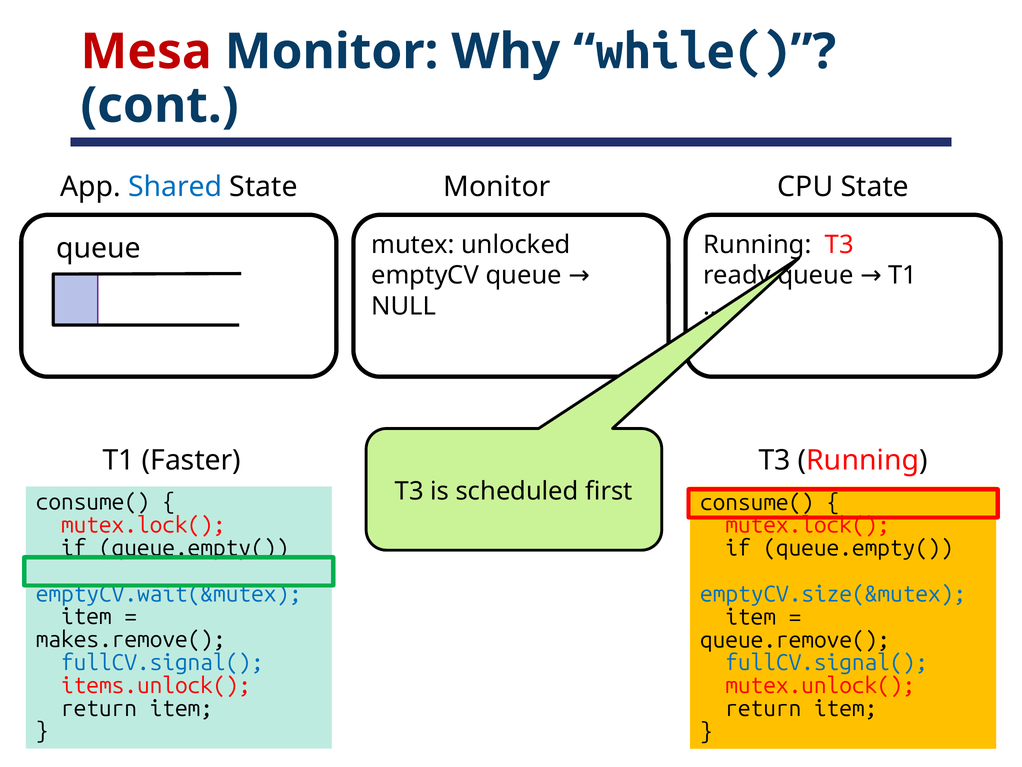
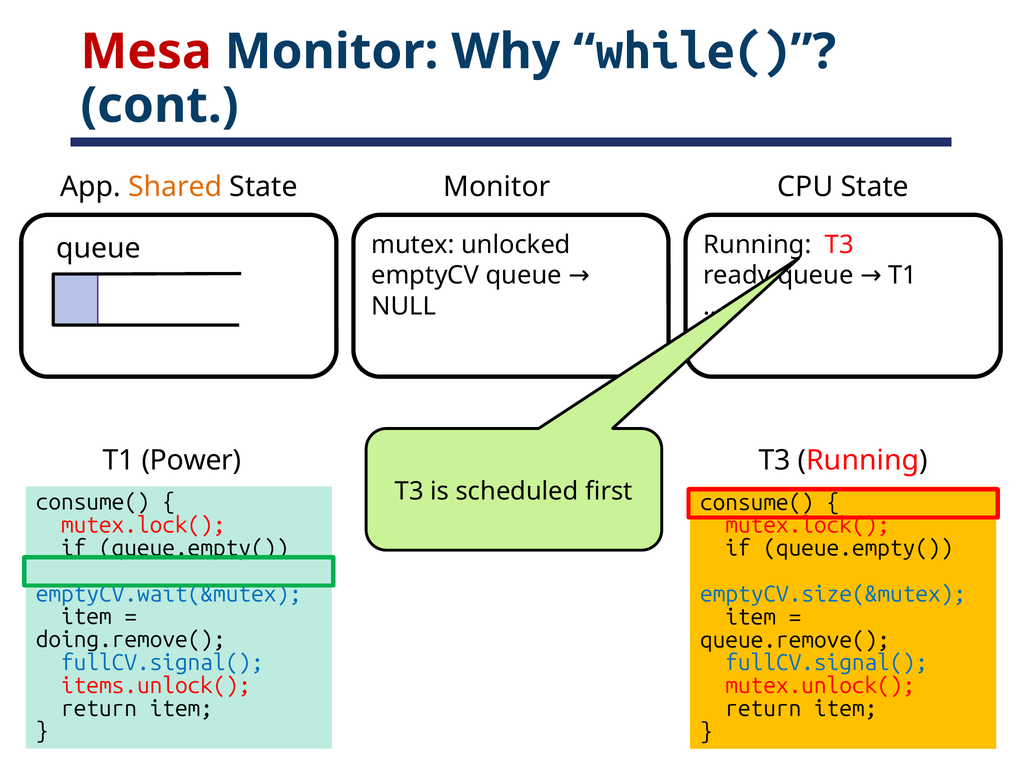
Shared colour: blue -> orange
Faster: Faster -> Power
makes.remove(: makes.remove( -> doing.remove(
